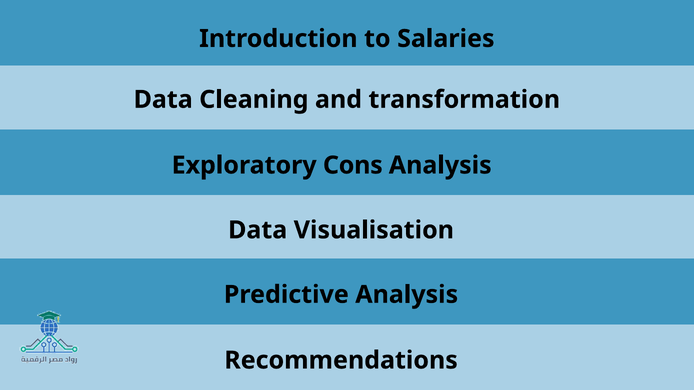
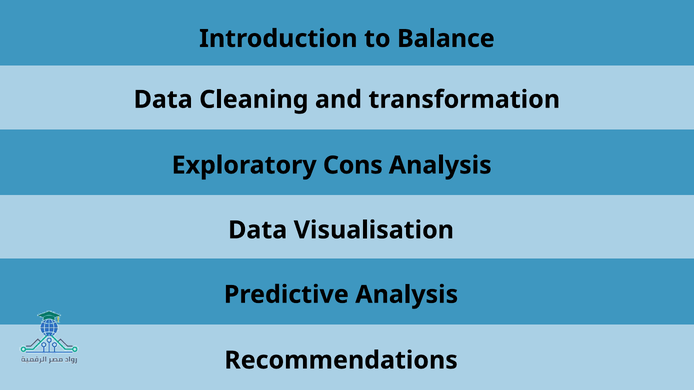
Salaries: Salaries -> Balance
